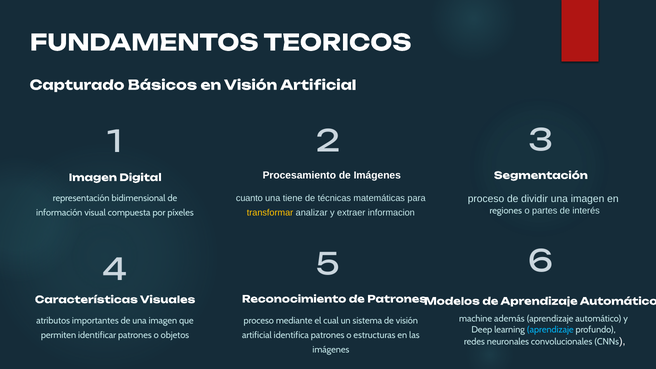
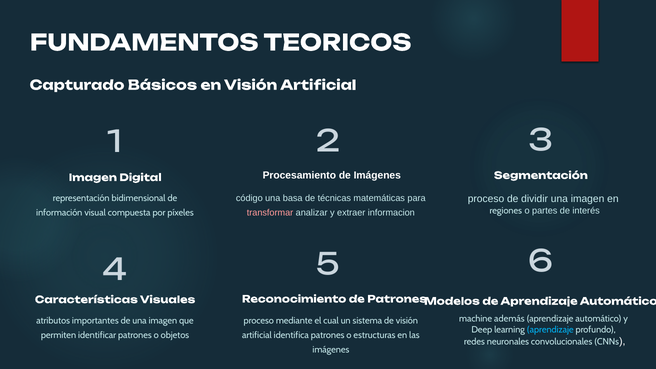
cuanto: cuanto -> código
tiene: tiene -> basa
transformar colour: yellow -> pink
